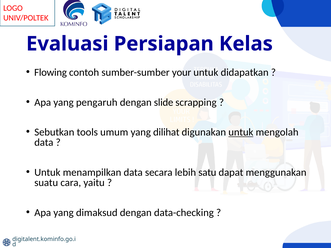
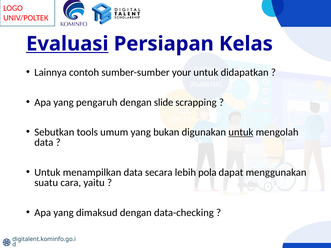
Evaluasi underline: none -> present
Flowing: Flowing -> Lainnya
dilihat: dilihat -> bukan
satu: satu -> pola
